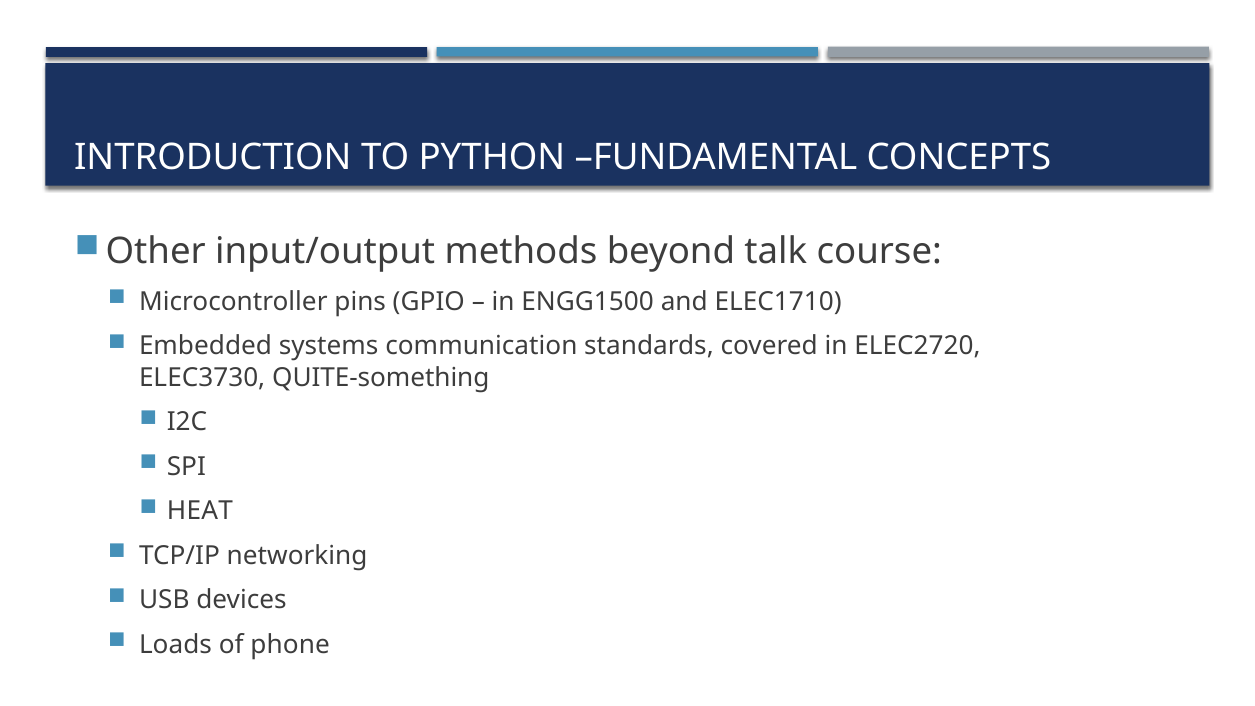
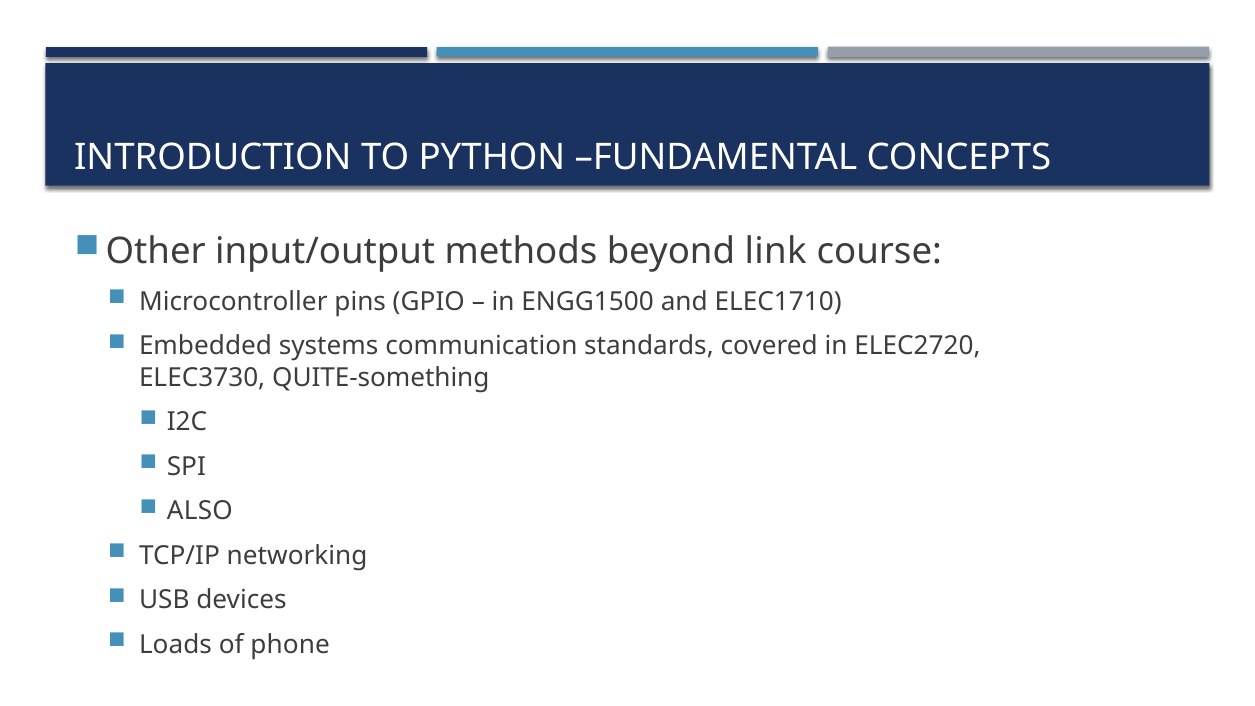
talk: talk -> link
HEAT: HEAT -> ALSO
